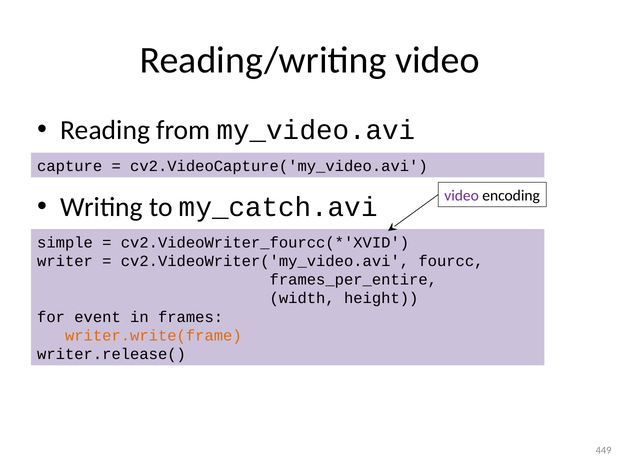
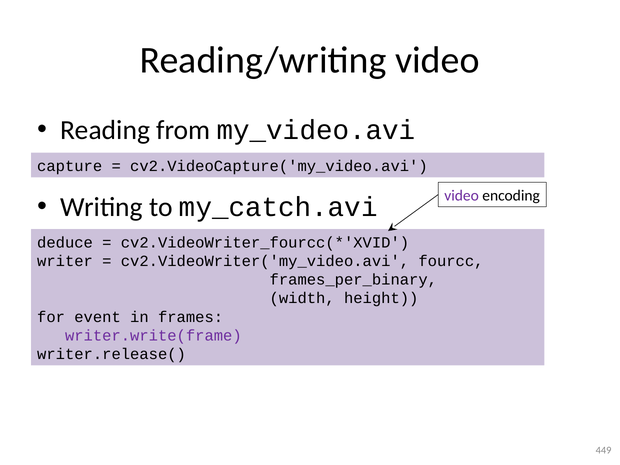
simple: simple -> deduce
frames_per_entire: frames_per_entire -> frames_per_binary
writer.write(frame colour: orange -> purple
